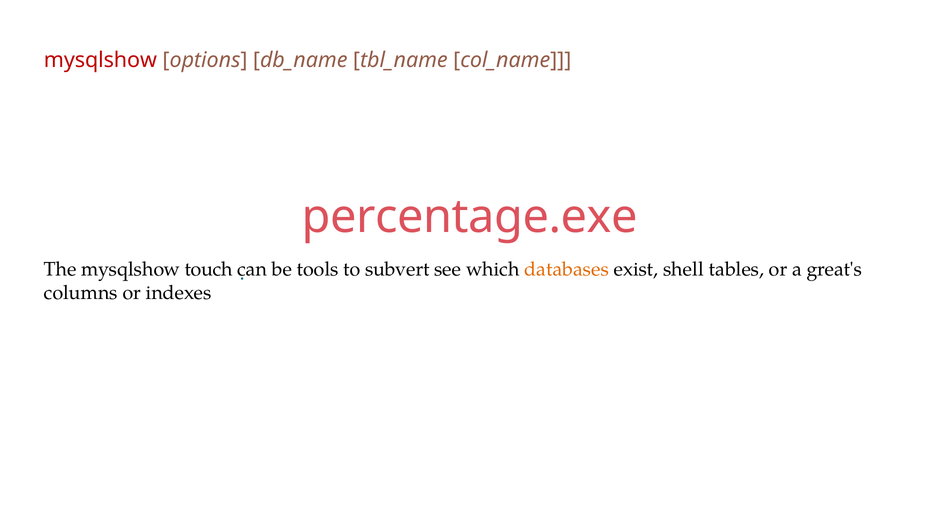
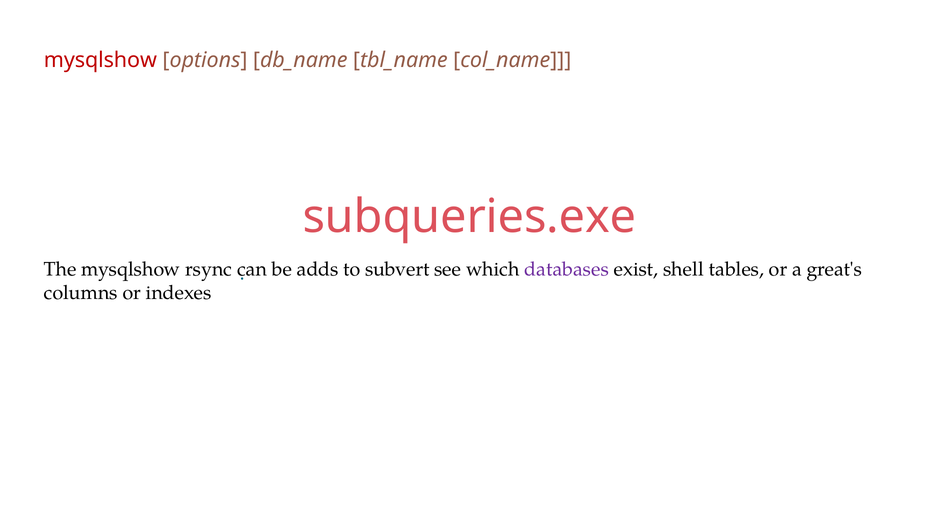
percentage.exe: percentage.exe -> subqueries.exe
touch: touch -> rsync
tools: tools -> adds
databases colour: orange -> purple
